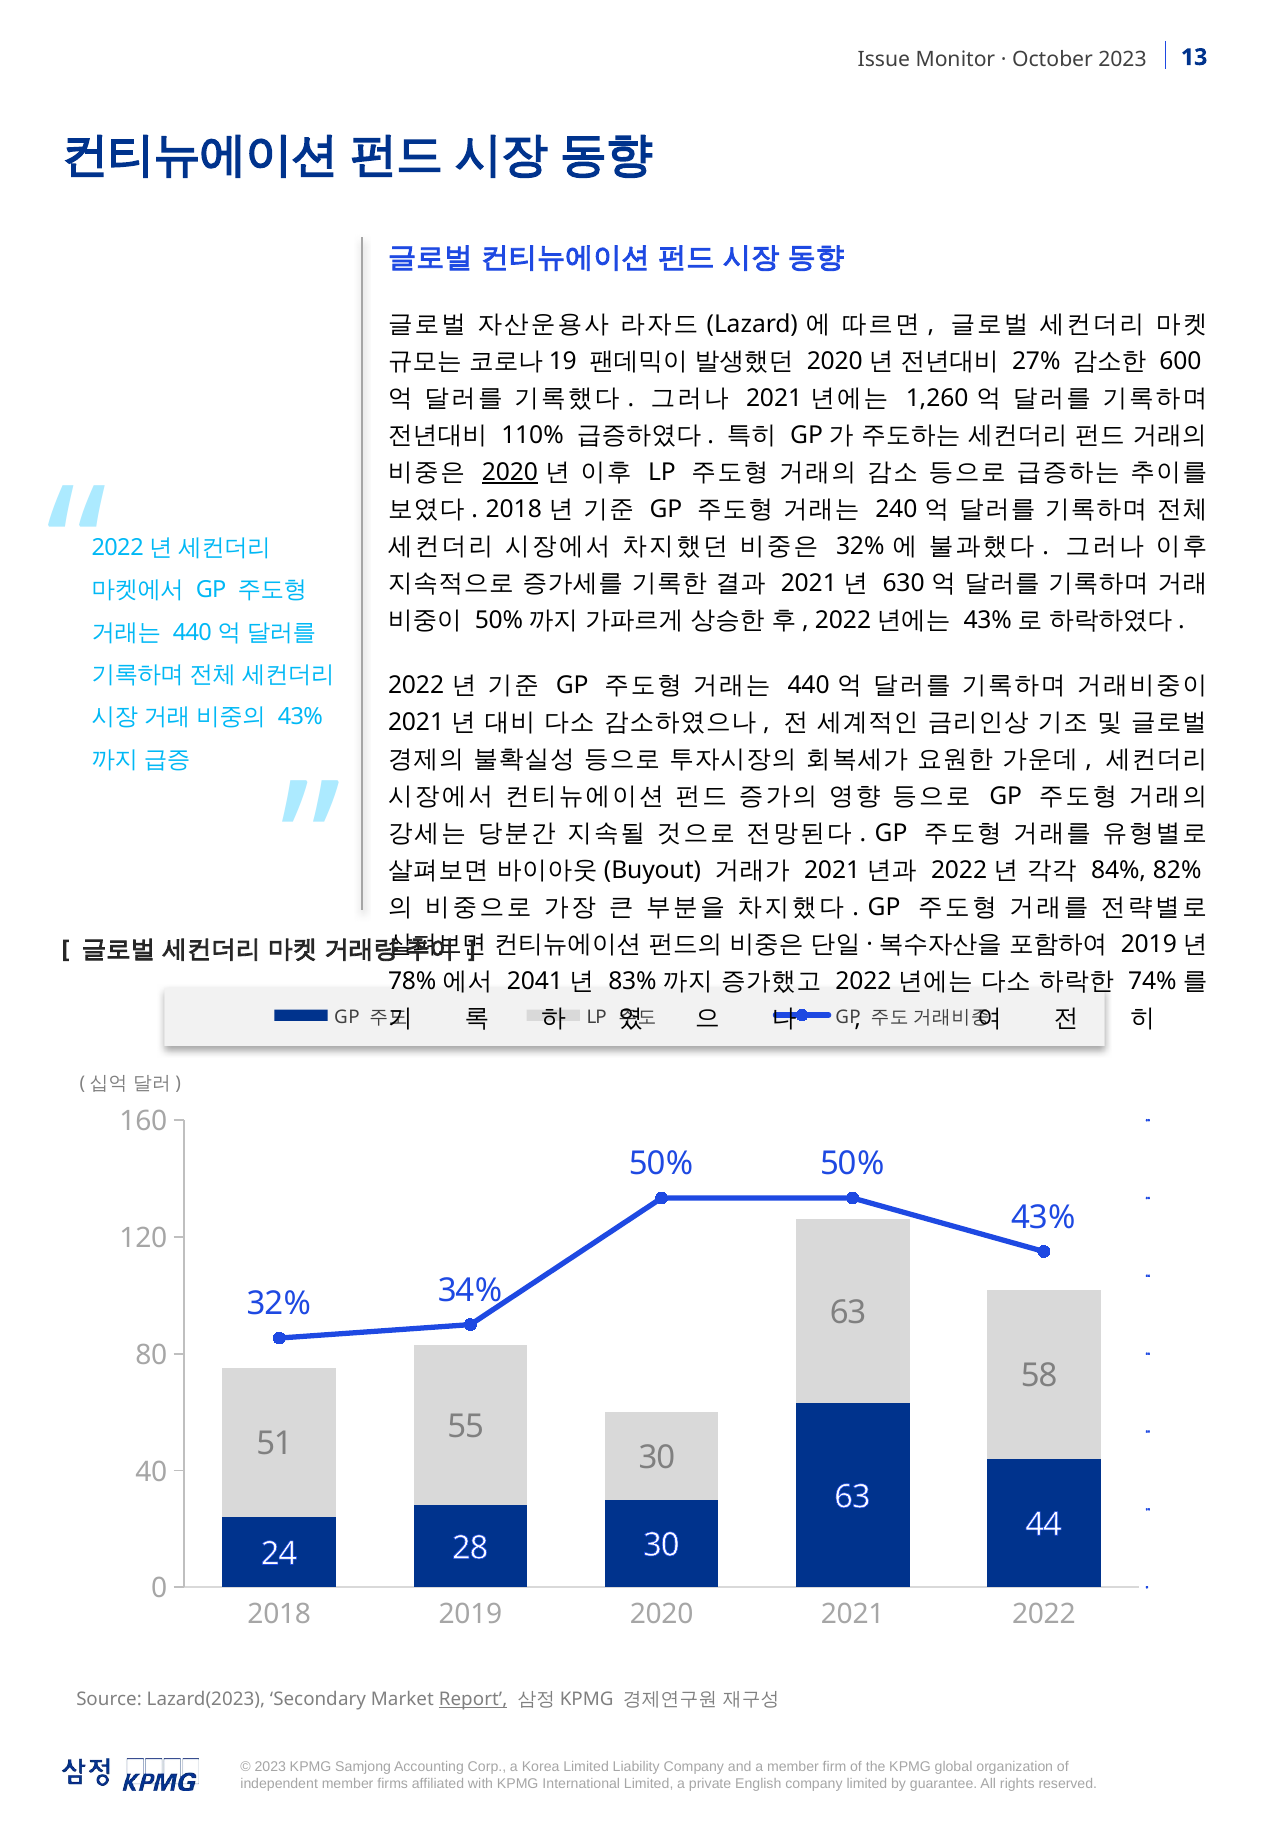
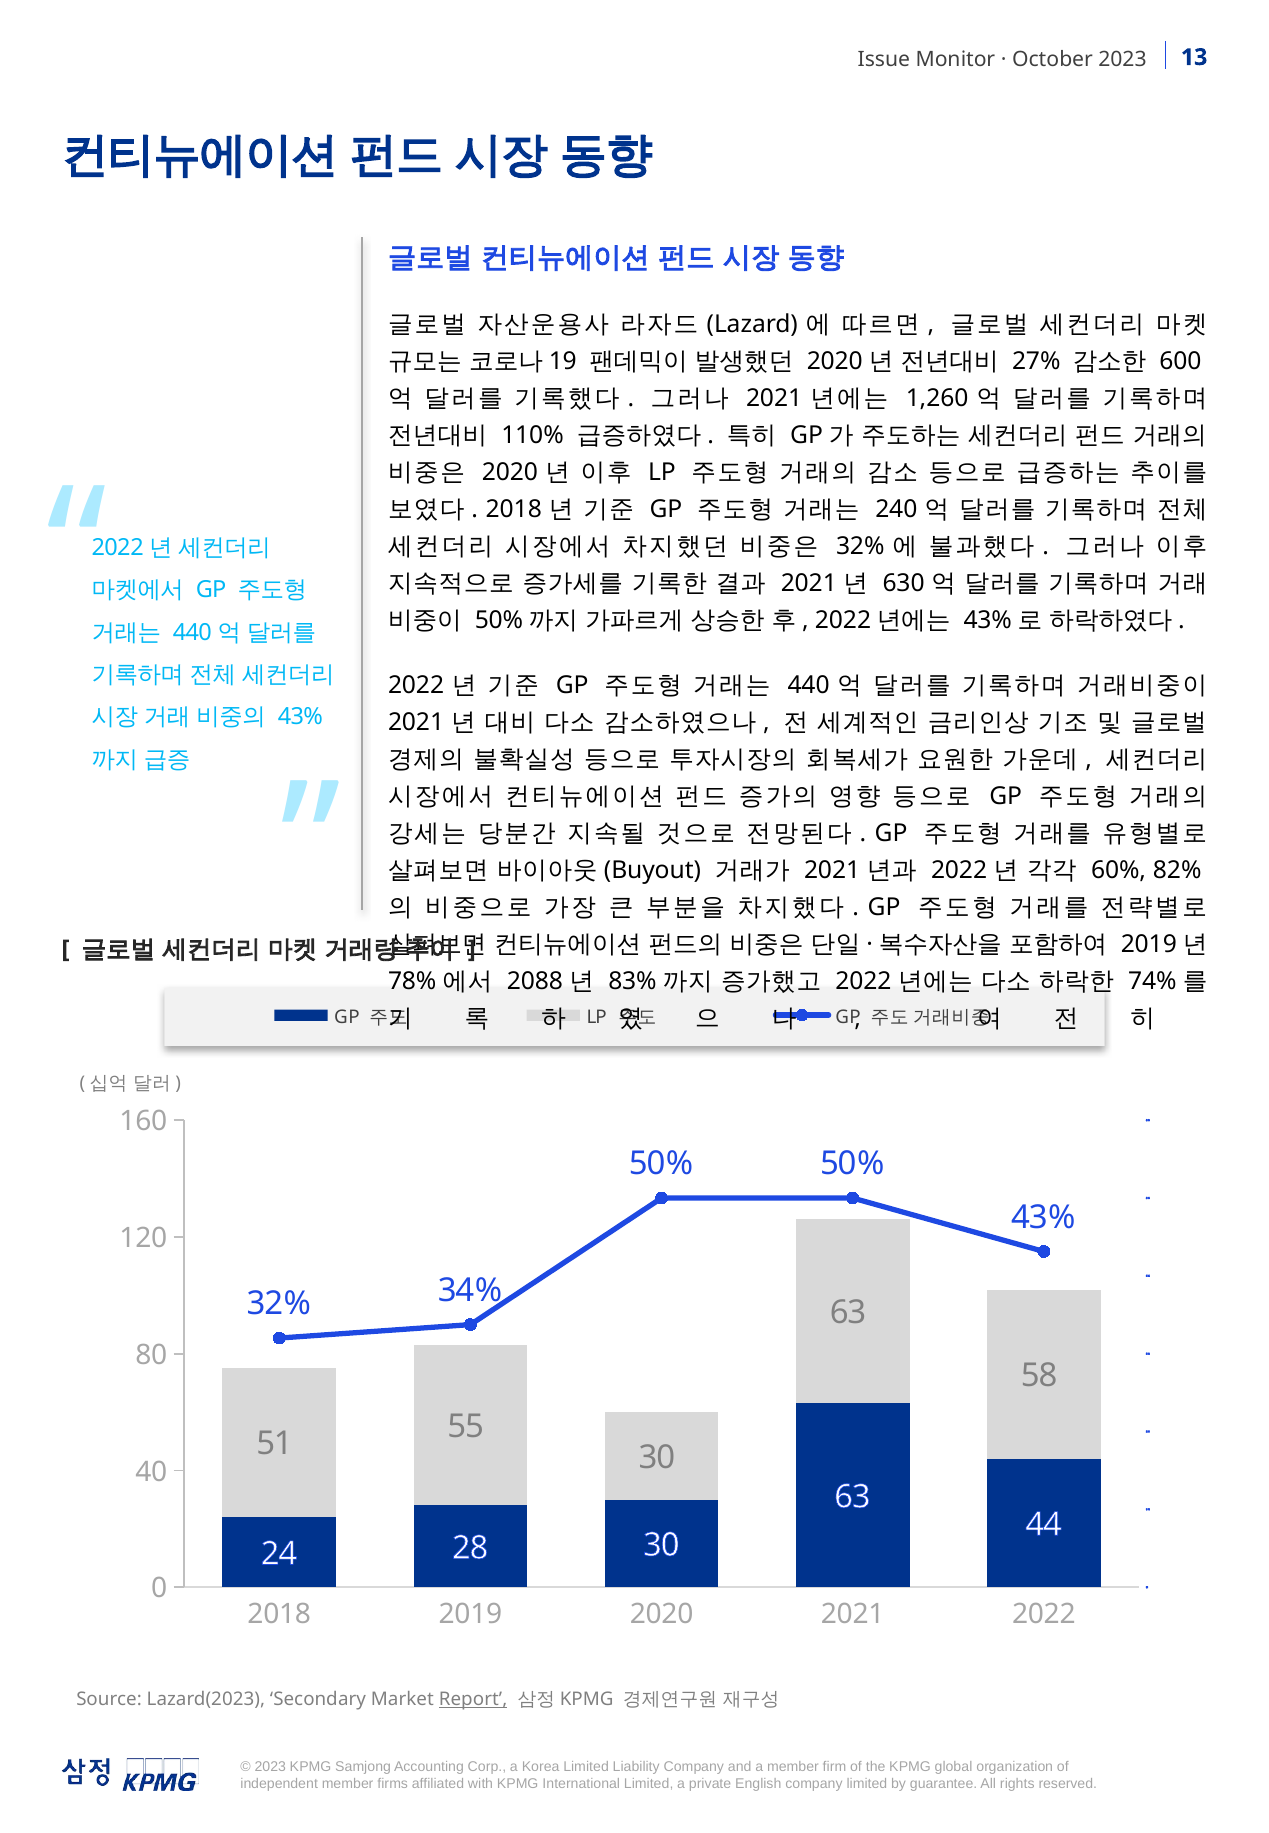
2020 at (510, 472) underline: present -> none
84% at (1119, 870): 84% -> 60%
2041: 2041 -> 2088
